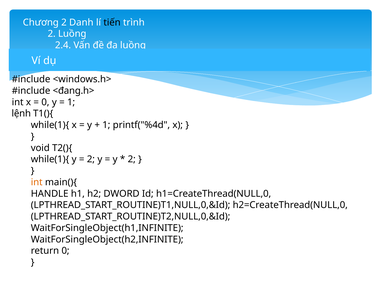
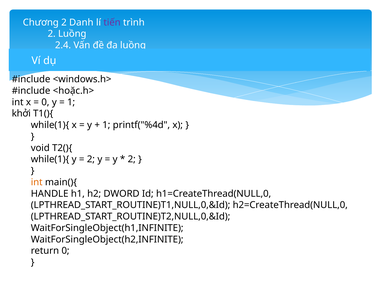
tiến colour: black -> purple
<đang.h>: <đang.h> -> <hoặc.h>
lệnh: lệnh -> khởi
